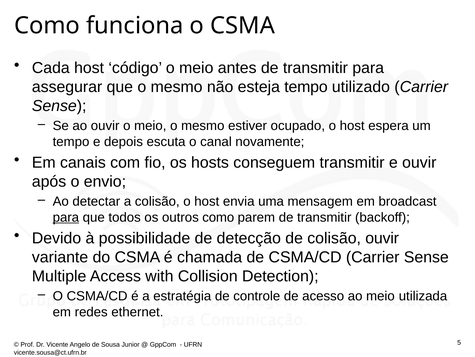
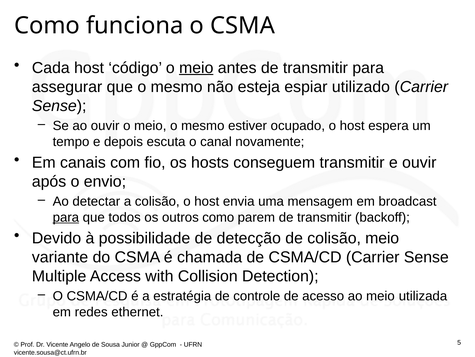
meio at (196, 68) underline: none -> present
esteja tempo: tempo -> espiar
colisão ouvir: ouvir -> meio
